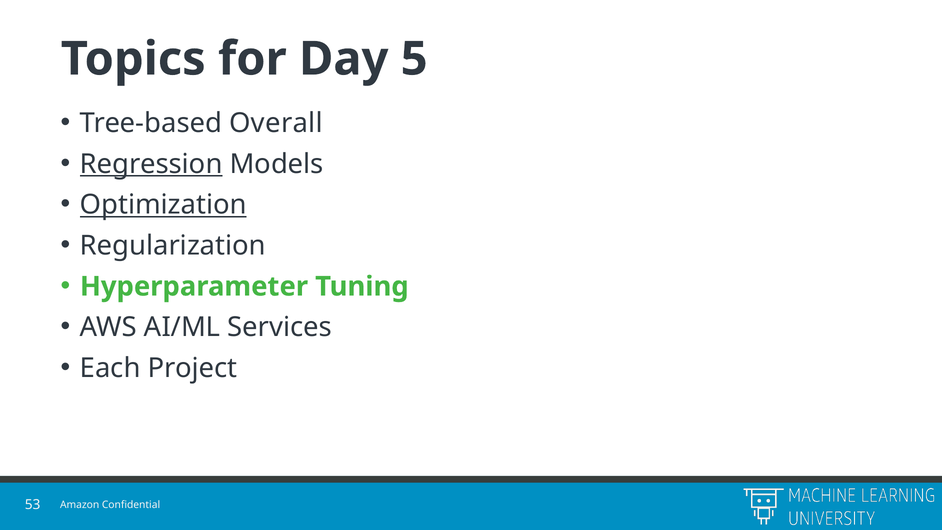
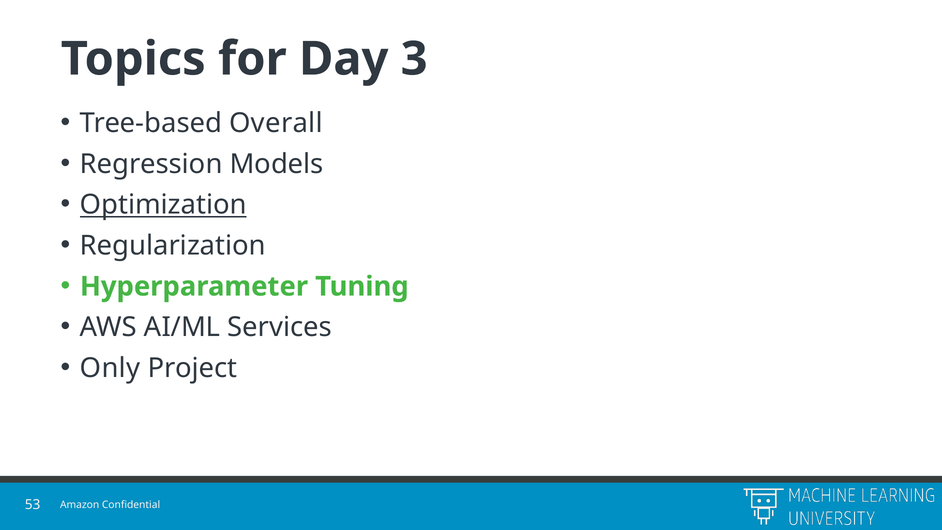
5: 5 -> 3
Regression underline: present -> none
Each: Each -> Only
